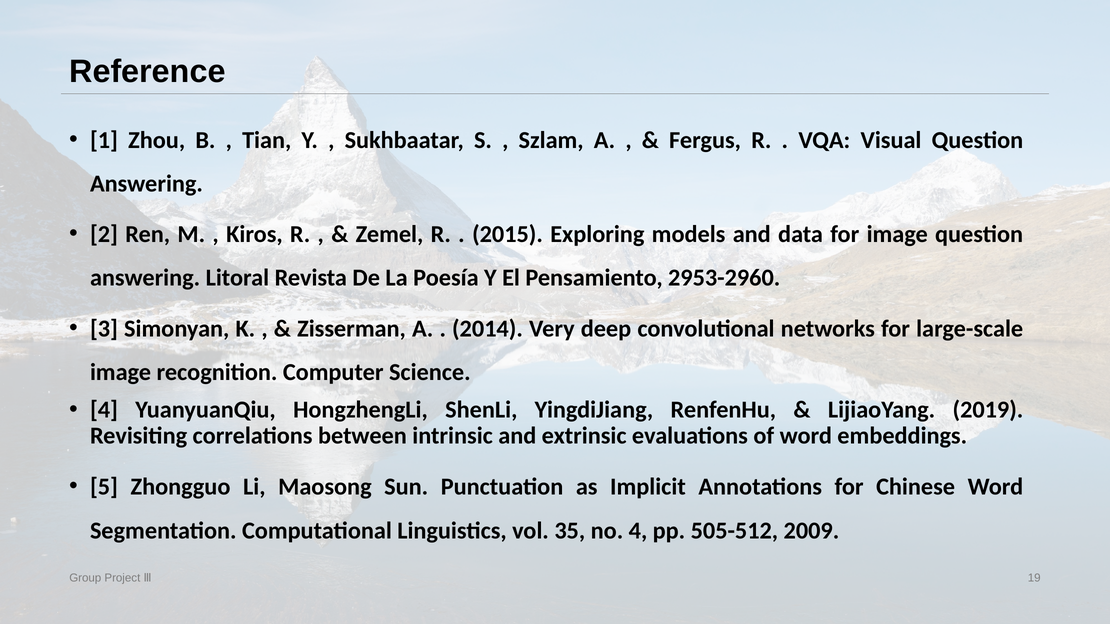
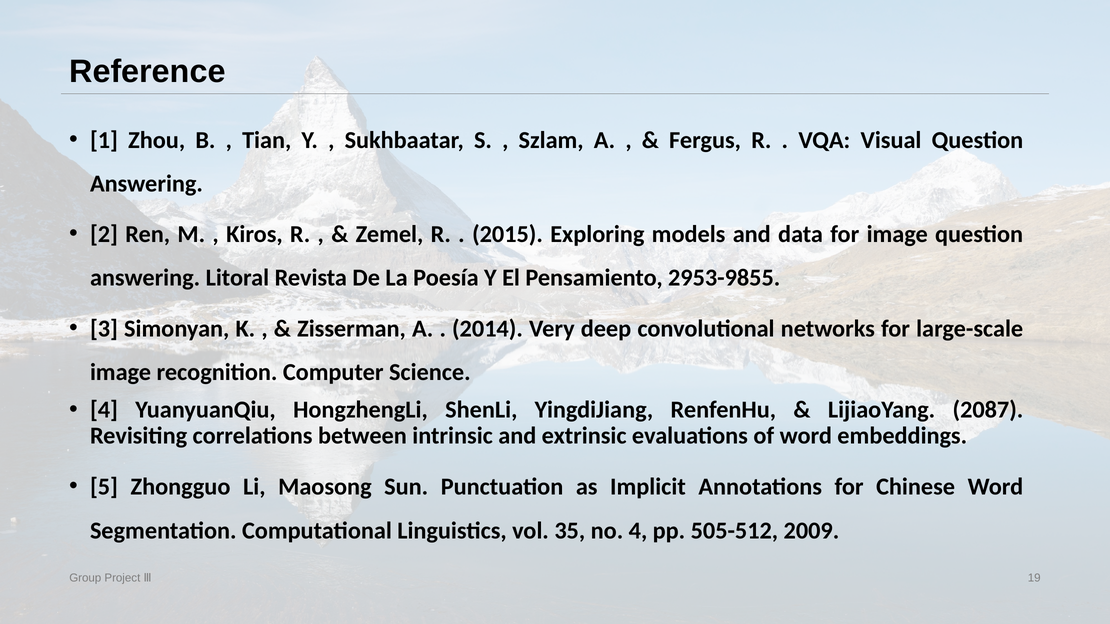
2953-2960: 2953-2960 -> 2953-9855
2019: 2019 -> 2087
